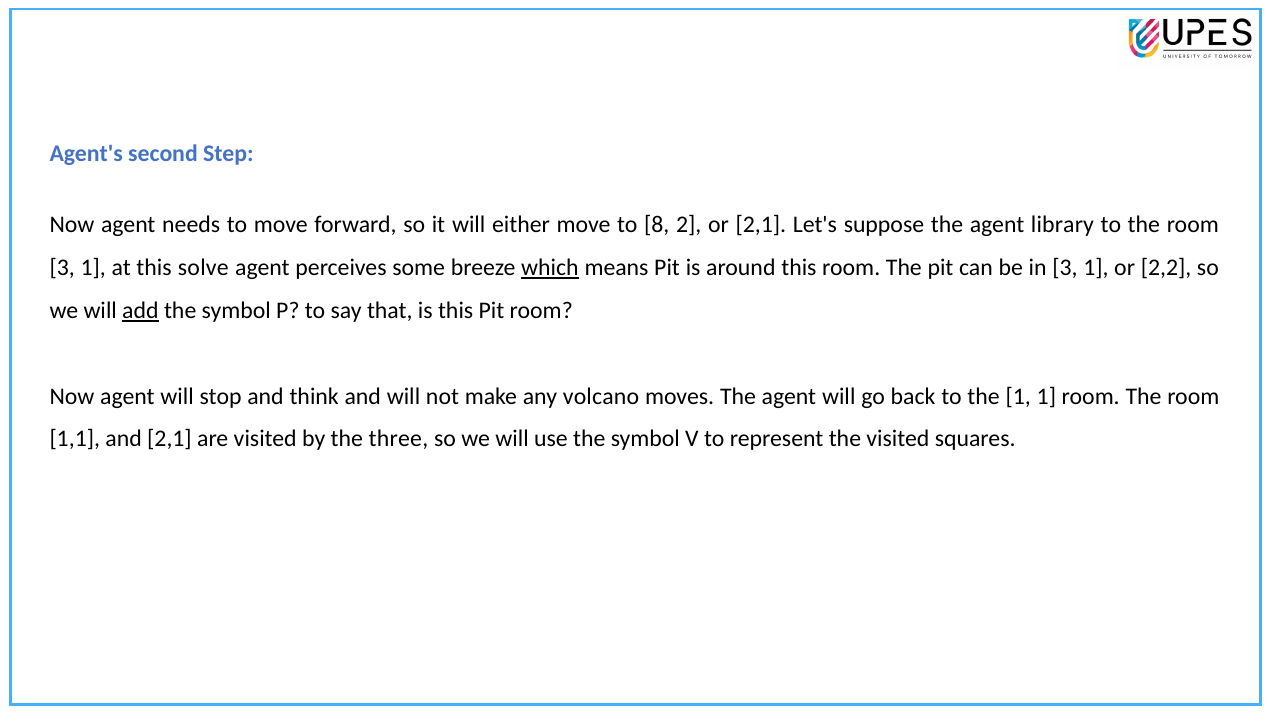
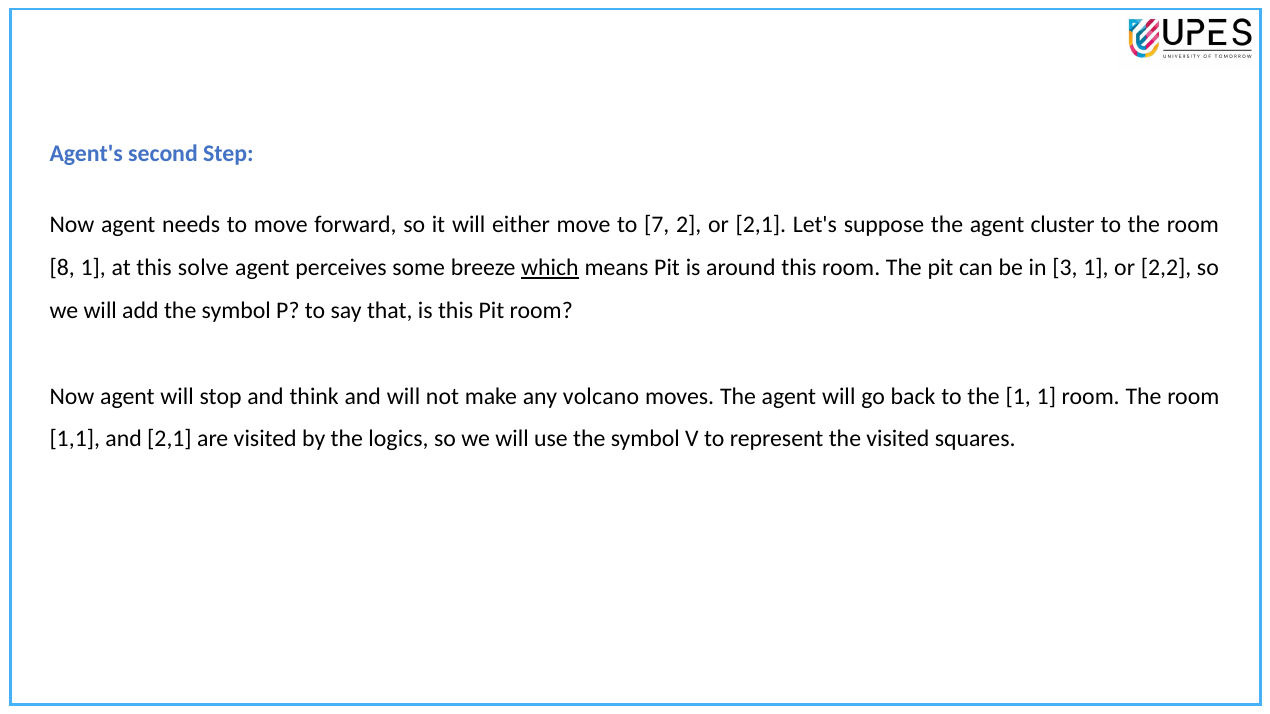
8: 8 -> 7
library: library -> cluster
3 at (62, 268): 3 -> 8
add underline: present -> none
three: three -> logics
